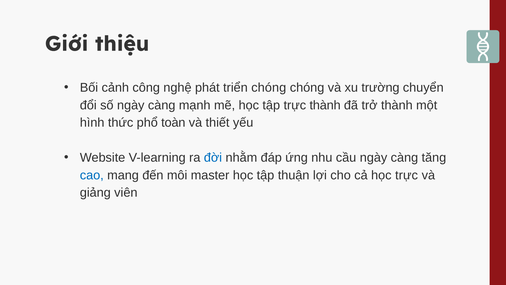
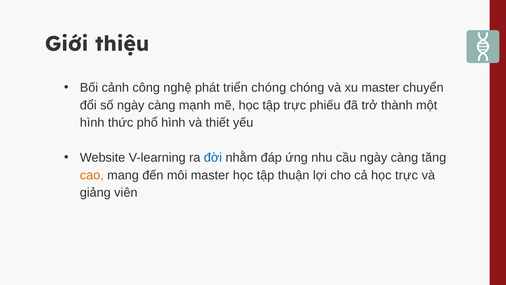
xu trường: trường -> master
trực thành: thành -> phiếu
phổ toàn: toàn -> hình
cao colour: blue -> orange
